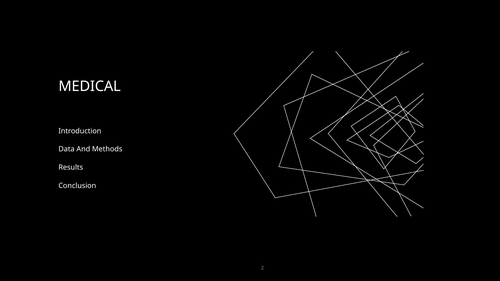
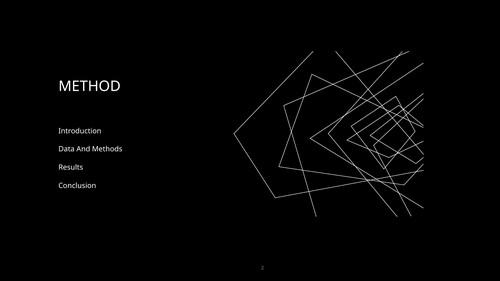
MEDICAL: MEDICAL -> METHOD
